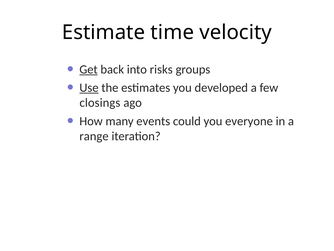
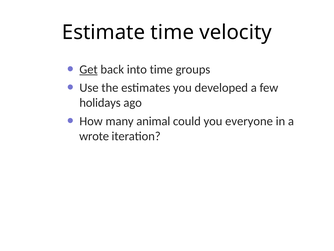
into risks: risks -> time
Use underline: present -> none
closings: closings -> holidays
events: events -> animal
range: range -> wrote
